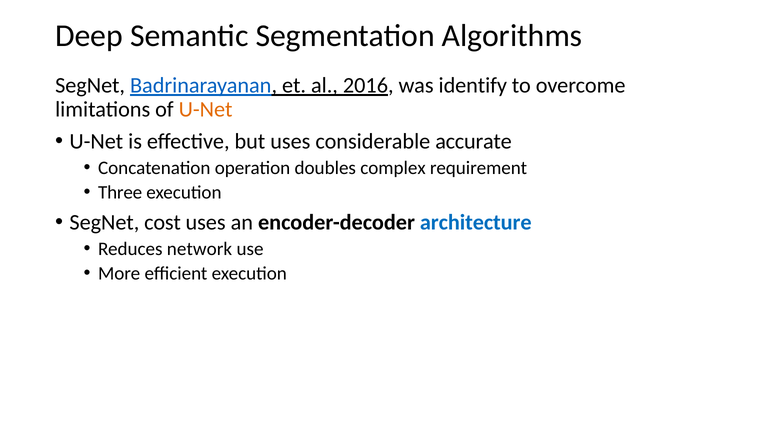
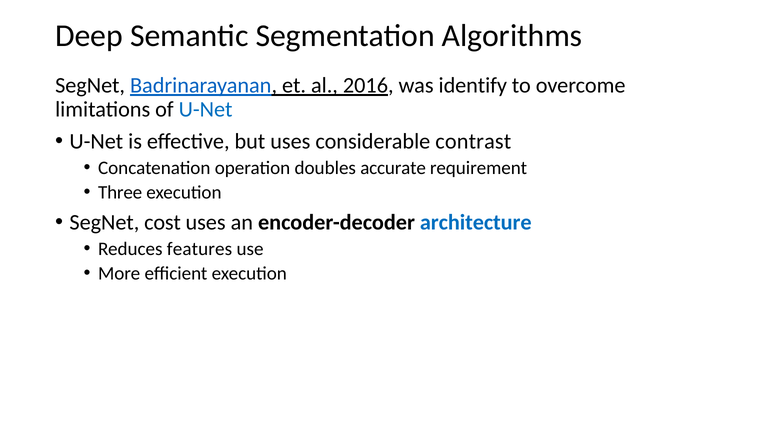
U-Net at (206, 110) colour: orange -> blue
accurate: accurate -> contrast
complex: complex -> accurate
network: network -> features
